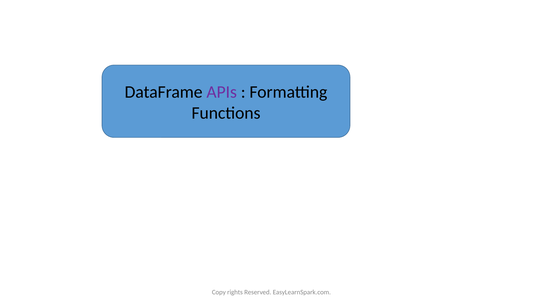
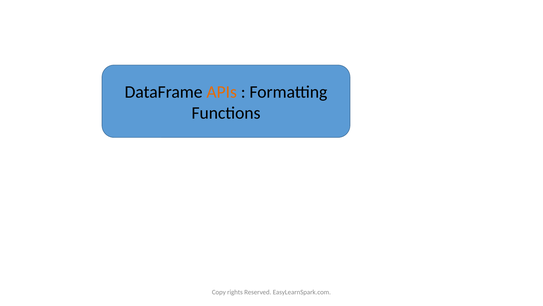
APIs colour: purple -> orange
